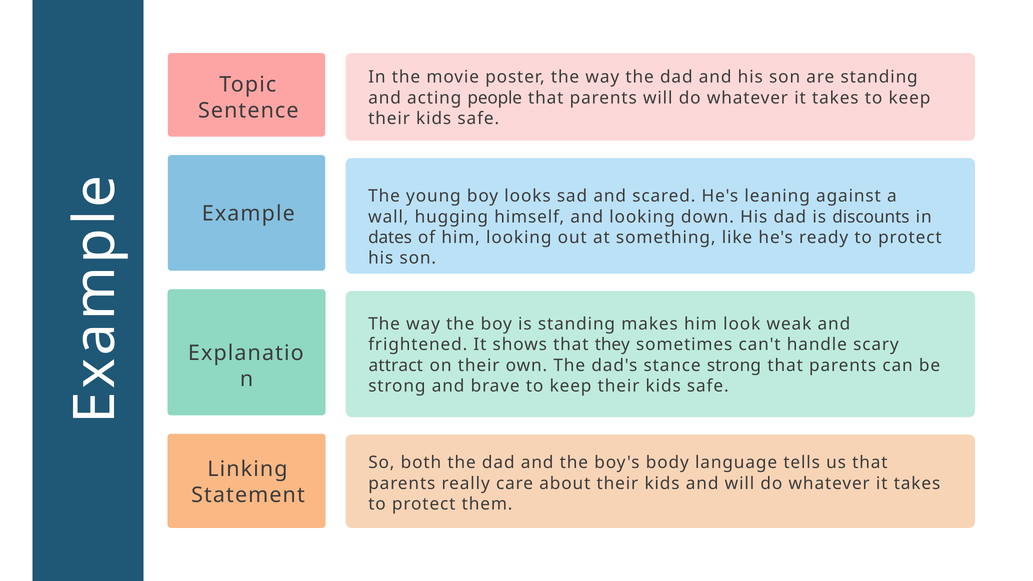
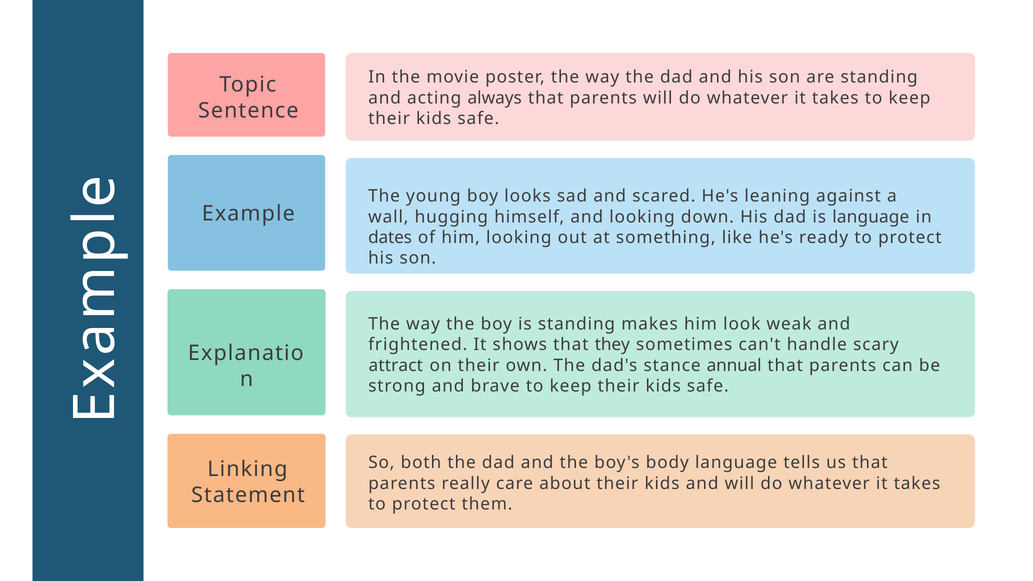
people: people -> always
is discounts: discounts -> language
stance strong: strong -> annual
